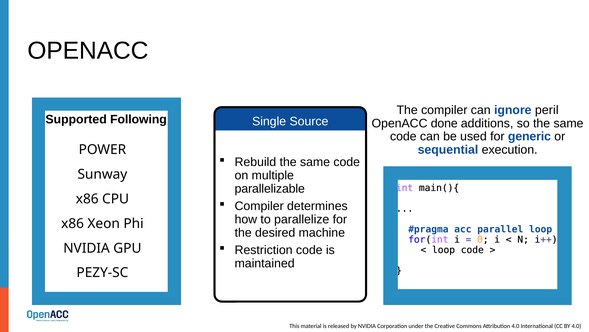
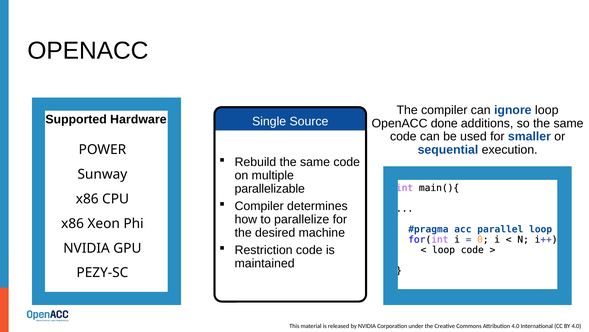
ignore peril: peril -> loop
Following: Following -> Hardware
generic: generic -> smaller
